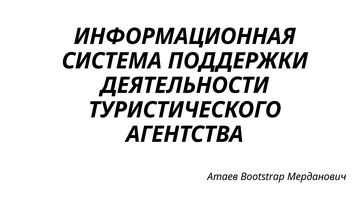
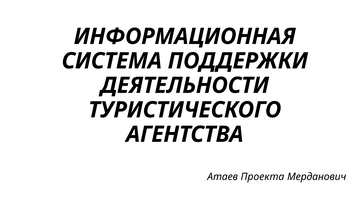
Bootstrap: Bootstrap -> Проекта
